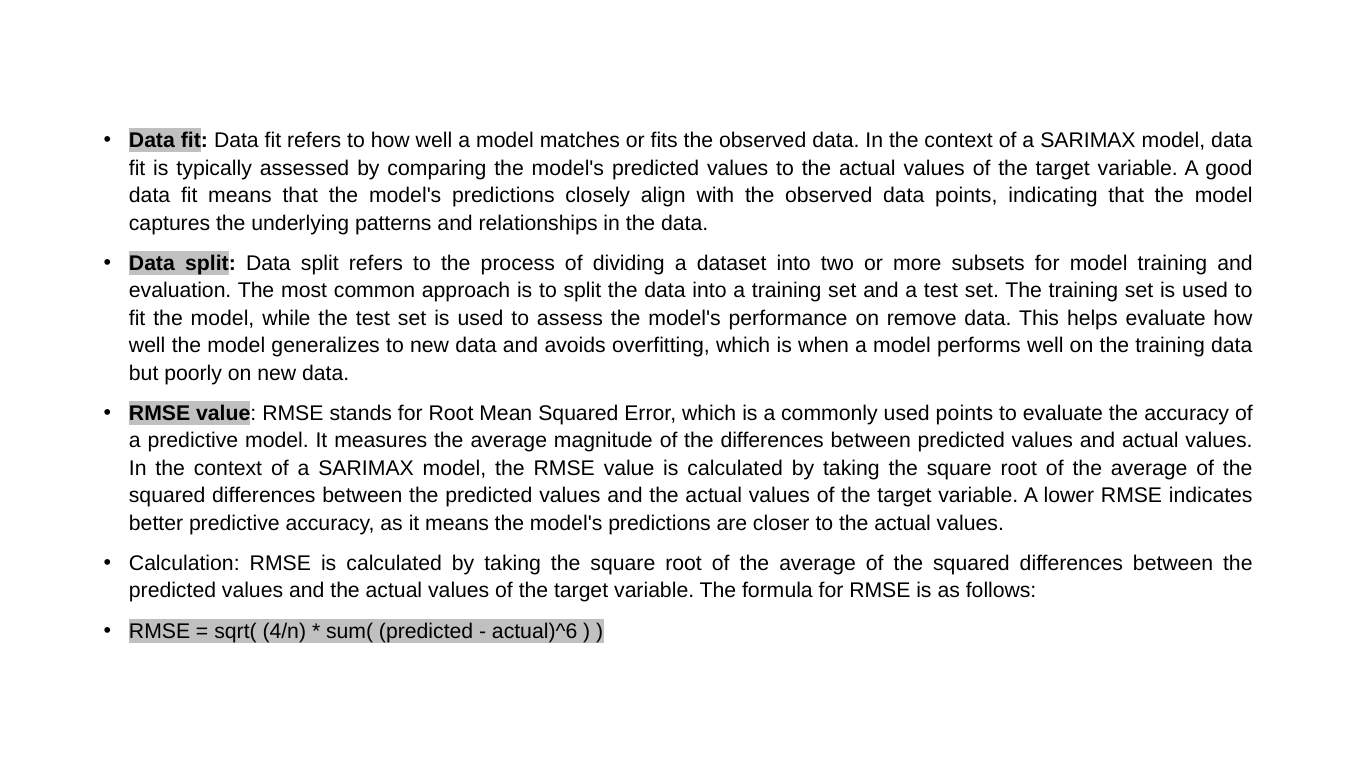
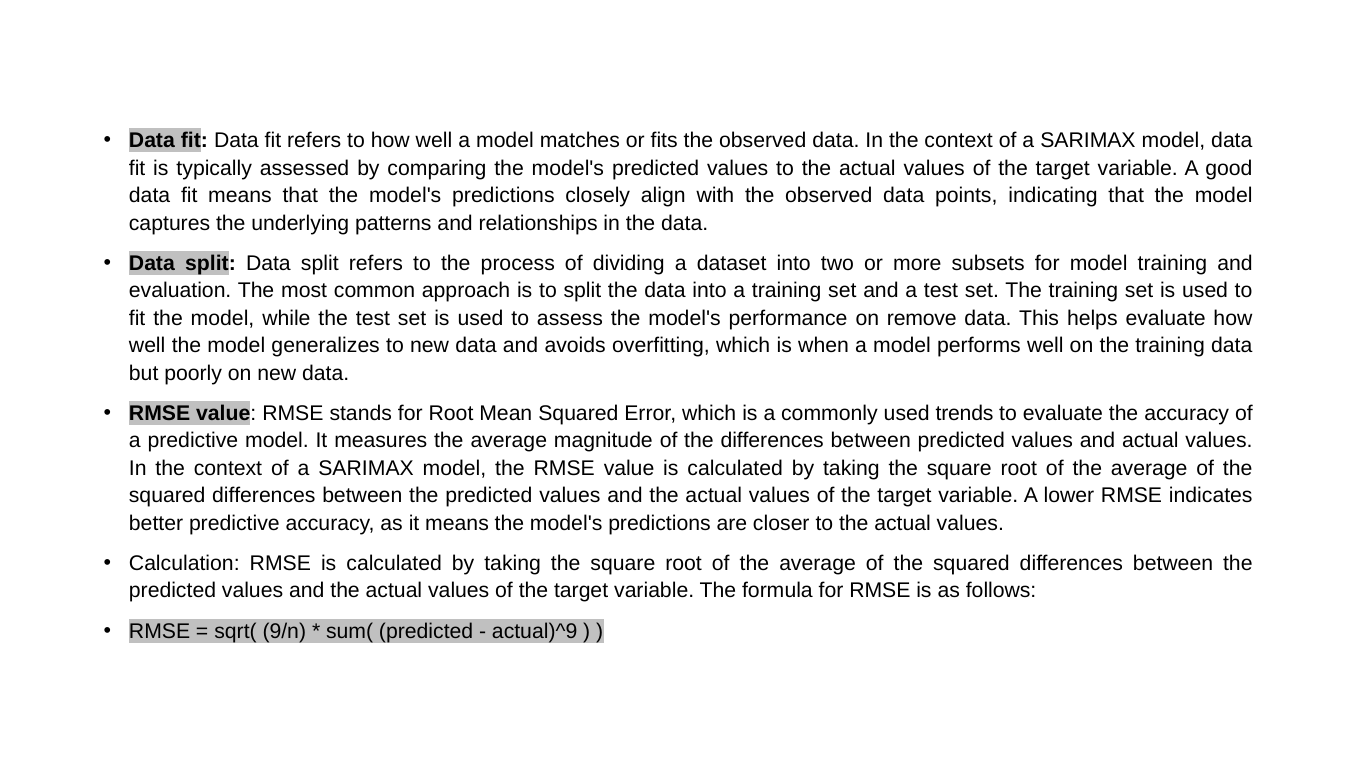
used points: points -> trends
4/n: 4/n -> 9/n
actual)^6: actual)^6 -> actual)^9
